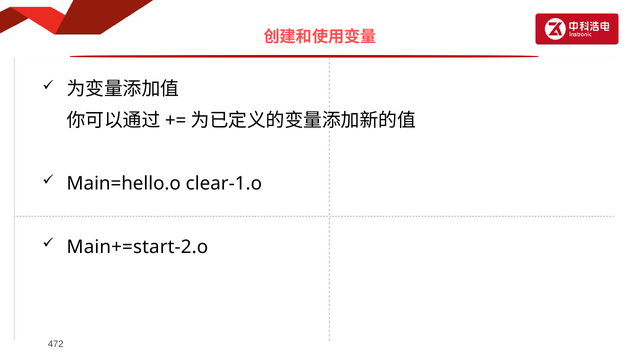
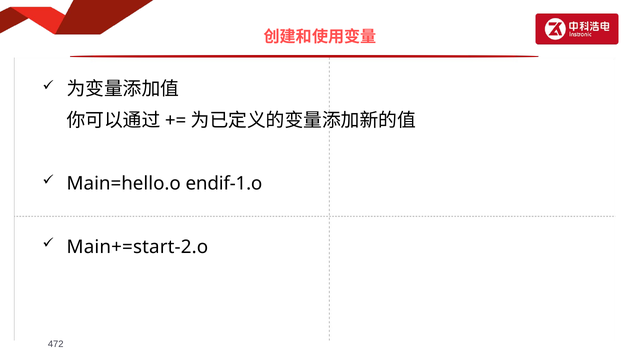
clear-1.o: clear-1.o -> endif-1.o
